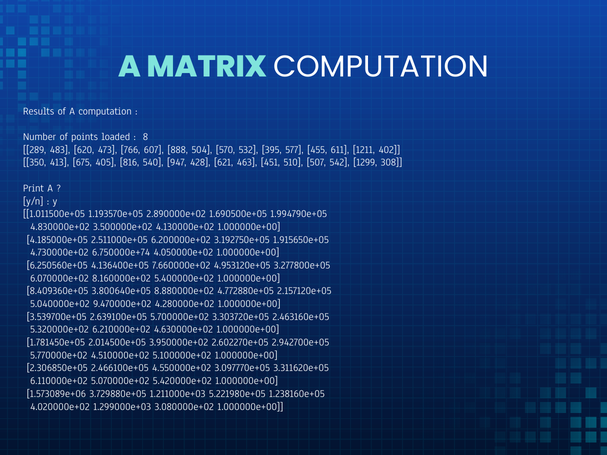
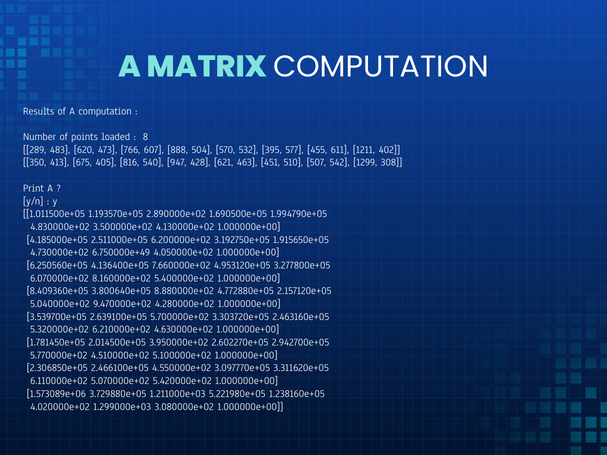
6.750000e+74: 6.750000e+74 -> 6.750000e+49
